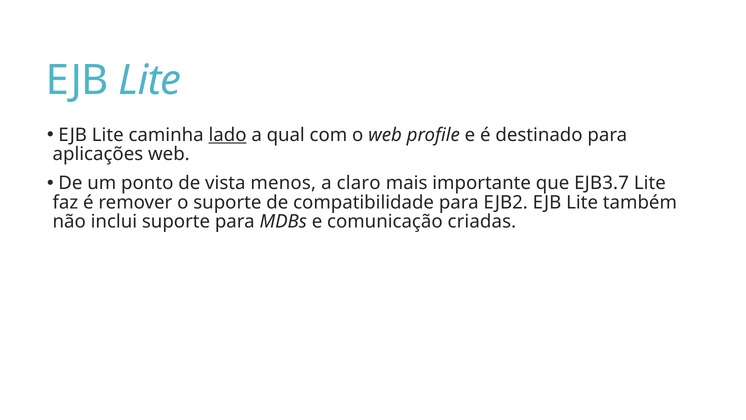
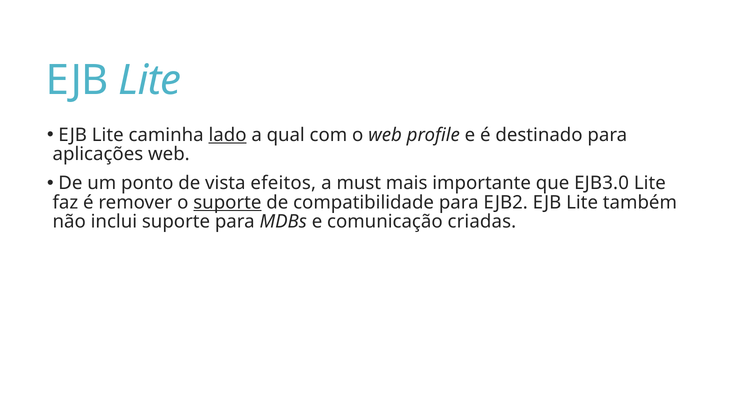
menos: menos -> efeitos
claro: claro -> must
EJB3.7: EJB3.7 -> EJB3.0
suporte at (227, 202) underline: none -> present
